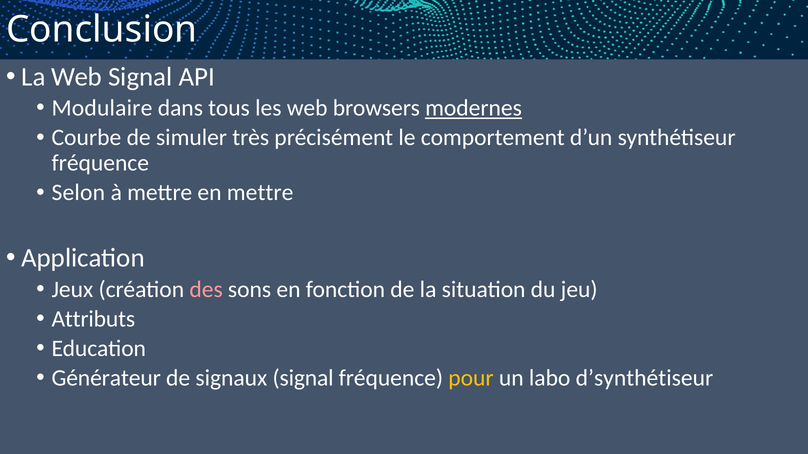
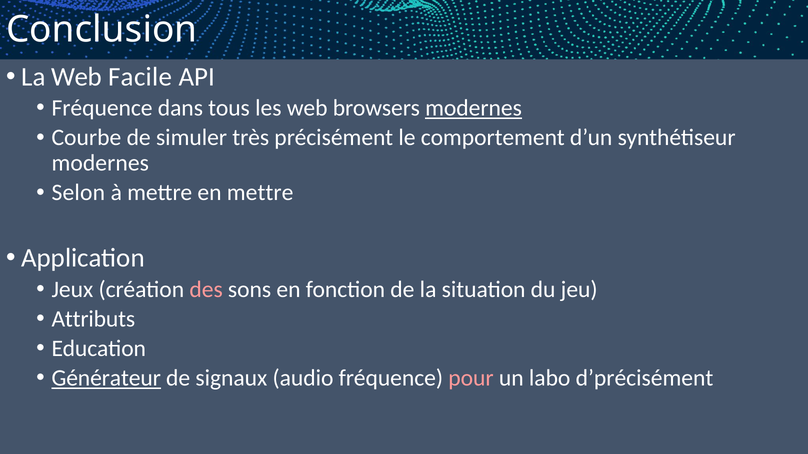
Web Signal: Signal -> Facile
Modulaire at (102, 108): Modulaire -> Fréquence
fréquence at (100, 163): fréquence -> modernes
Générateur underline: none -> present
signaux signal: signal -> audio
pour colour: yellow -> pink
d’synthétiseur: d’synthétiseur -> d’précisément
